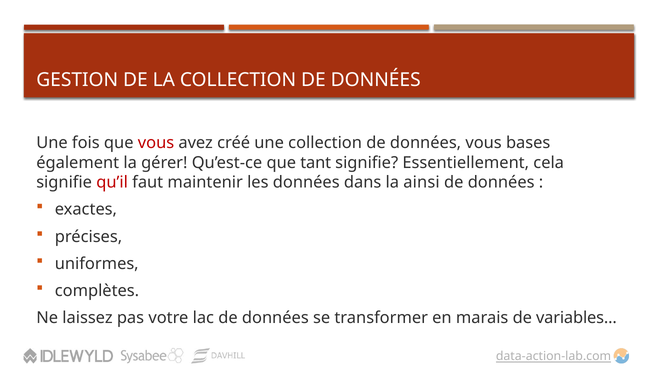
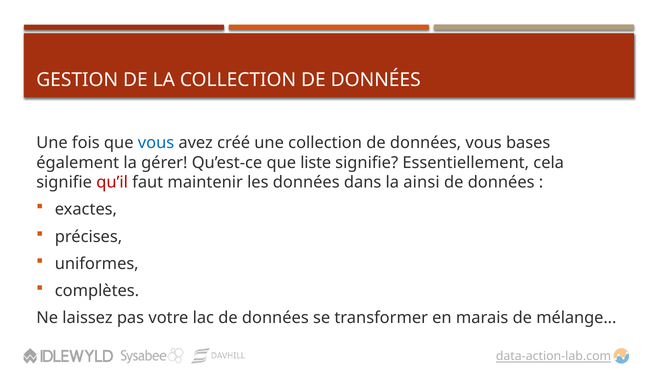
vous at (156, 143) colour: red -> blue
tant: tant -> liste
variables: variables -> mélange
